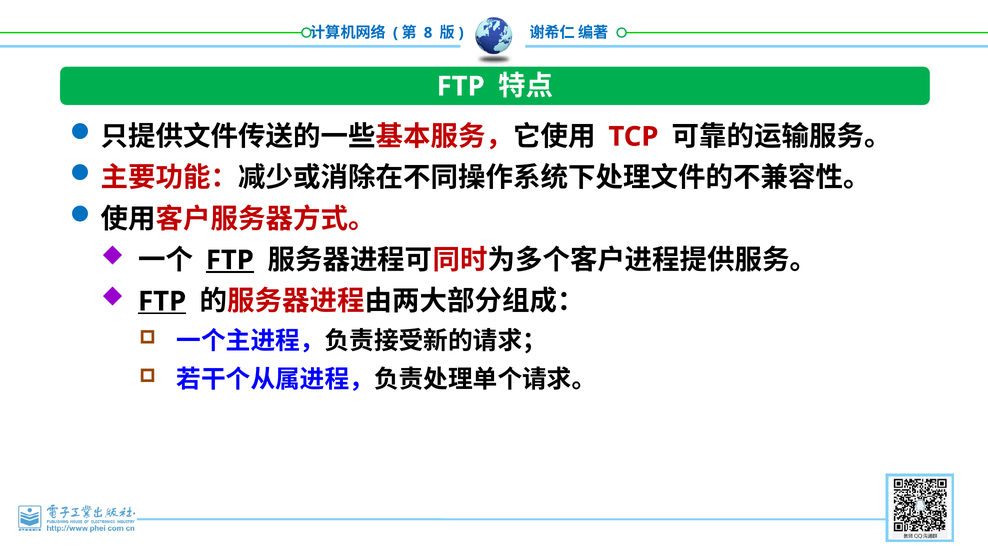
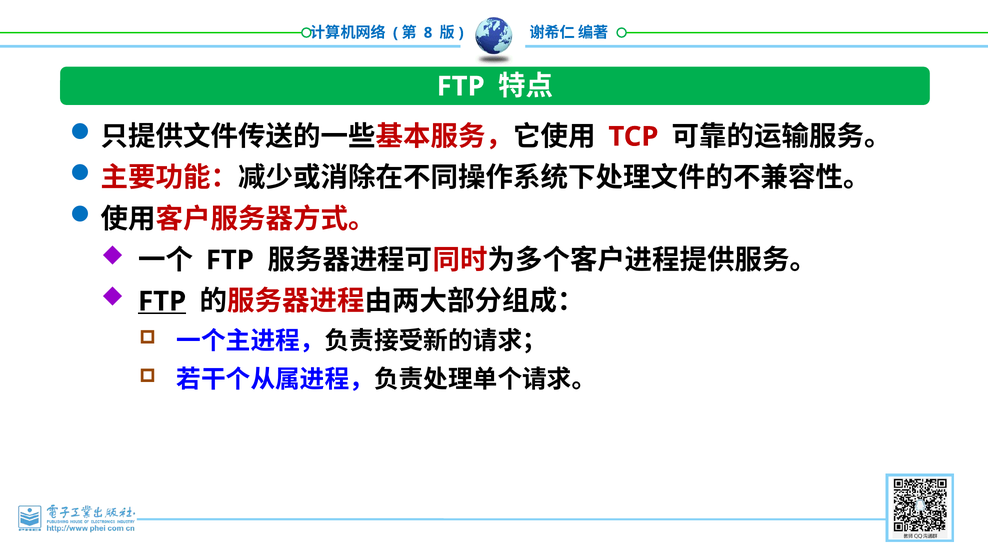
FTP at (230, 260) underline: present -> none
